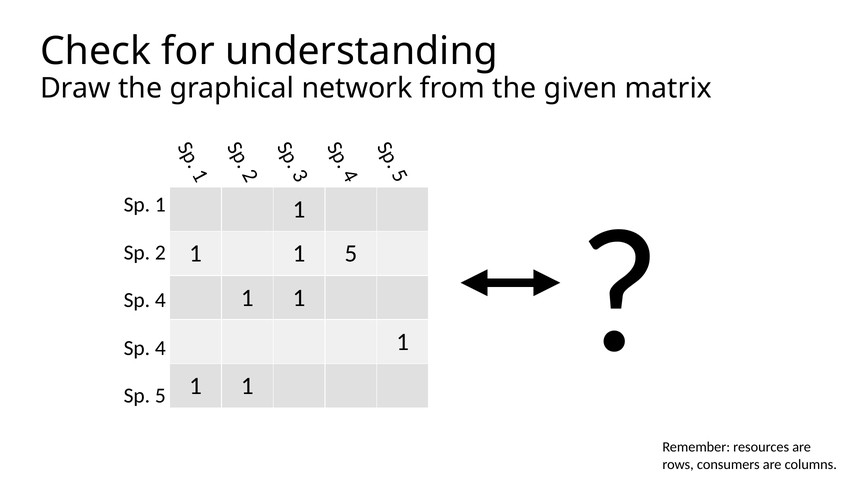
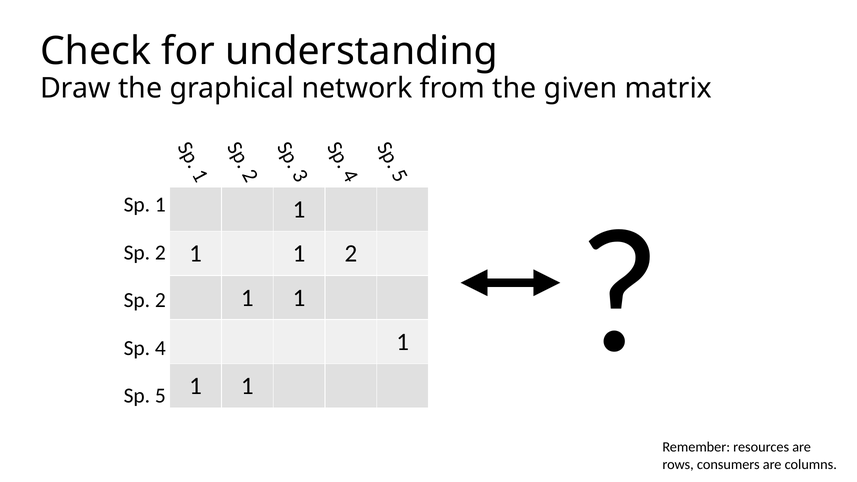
1 5: 5 -> 2
4 at (160, 300): 4 -> 2
